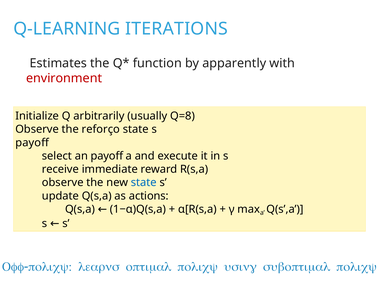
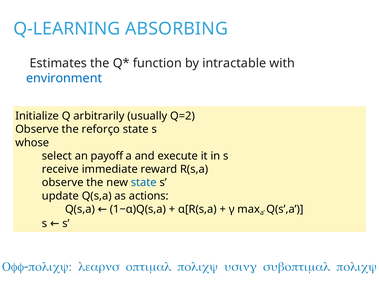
ITERATIONS: ITERATIONS -> ABSORBING
apparently: apparently -> intractable
environment colour: red -> blue
Q=8: Q=8 -> Q=2
payoff at (32, 143): payoff -> whose
